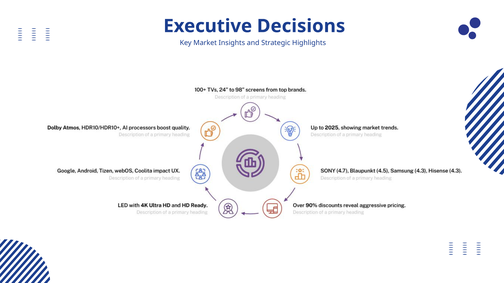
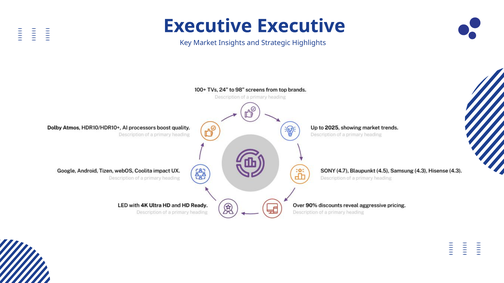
Executive Decisions: Decisions -> Executive
